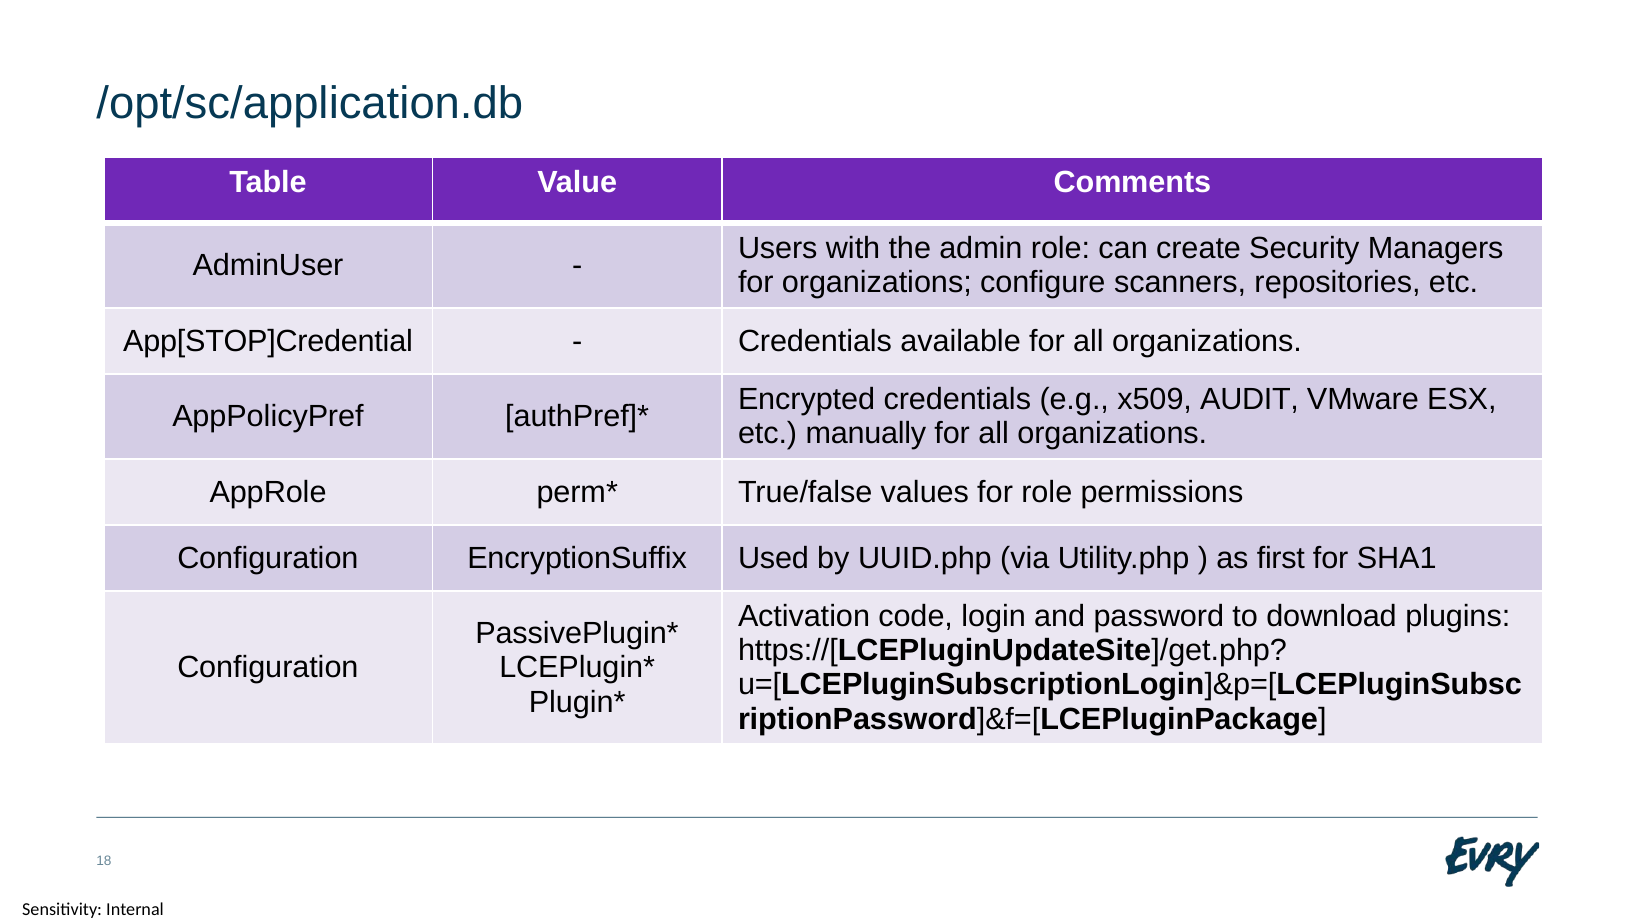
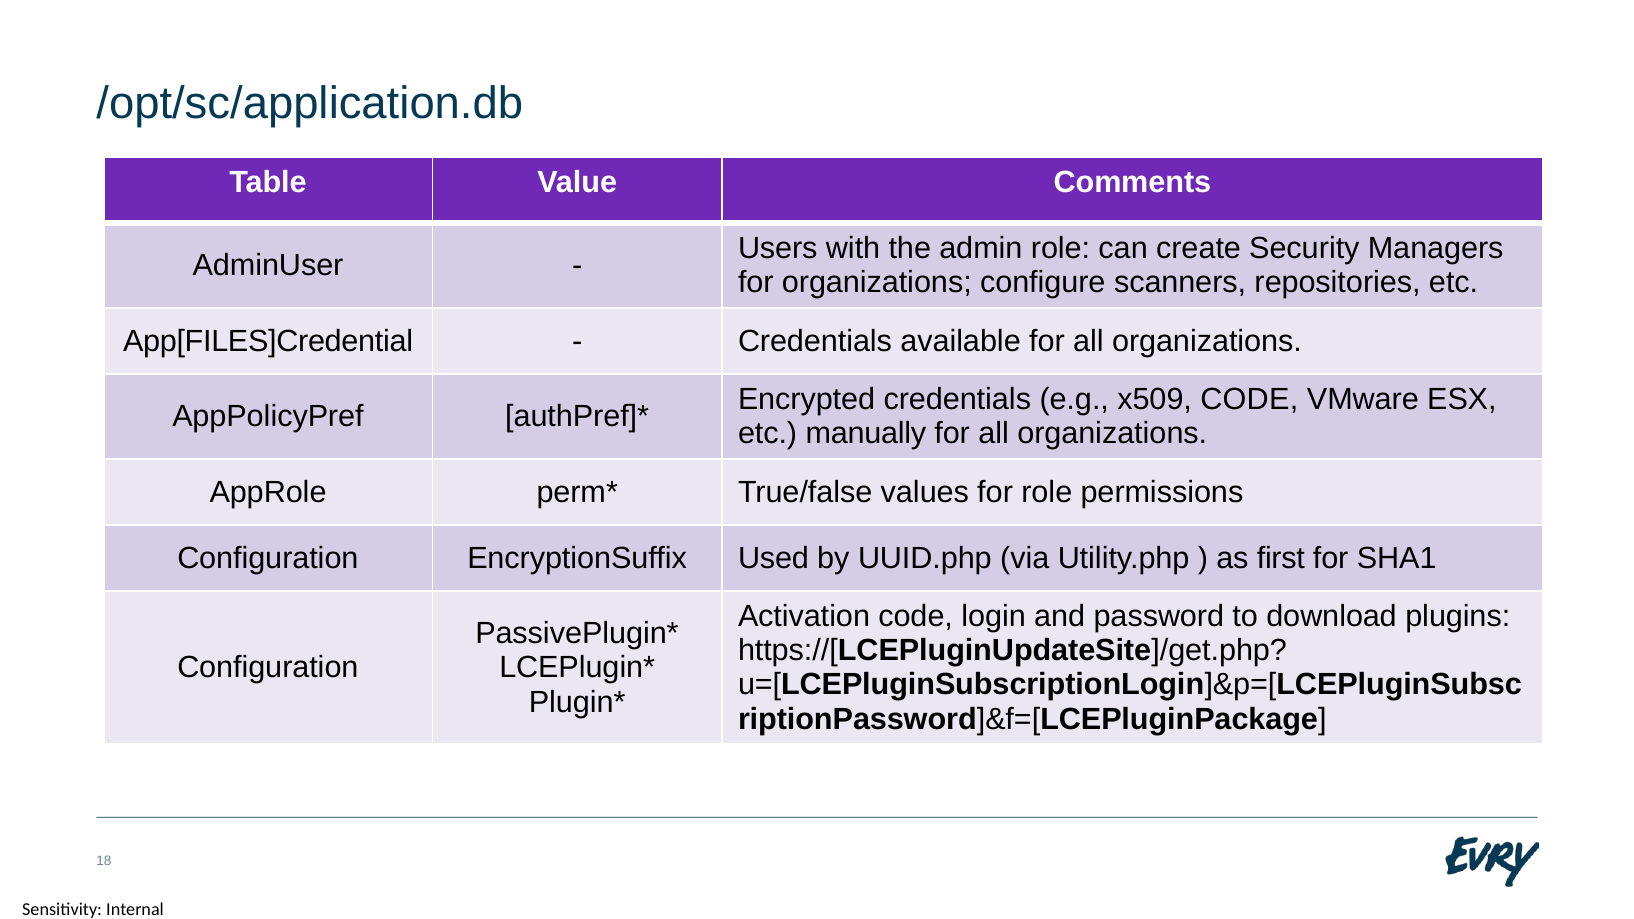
App[STOP]Credential: App[STOP]Credential -> App[FILES]Credential
x509 AUDIT: AUDIT -> CODE
